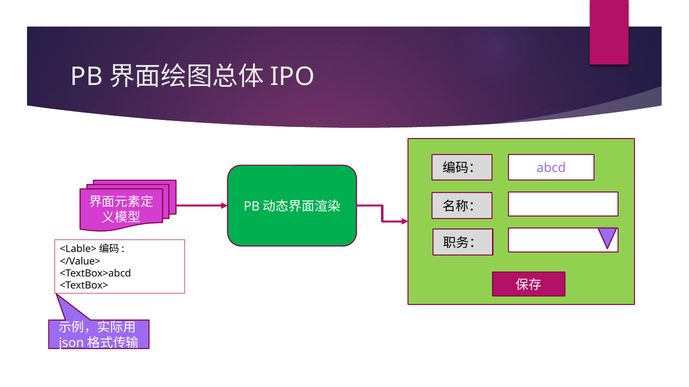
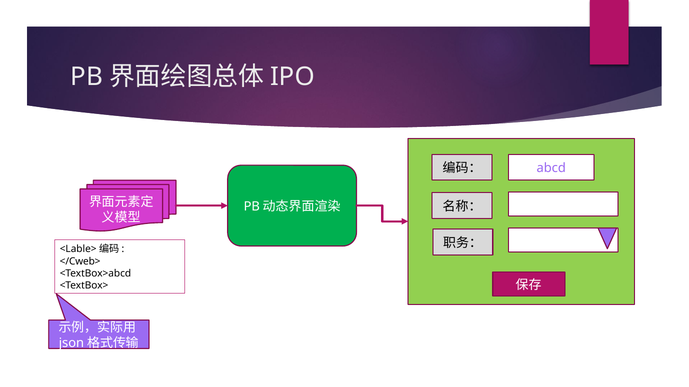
</Value>: </Value> -> </Cweb>
